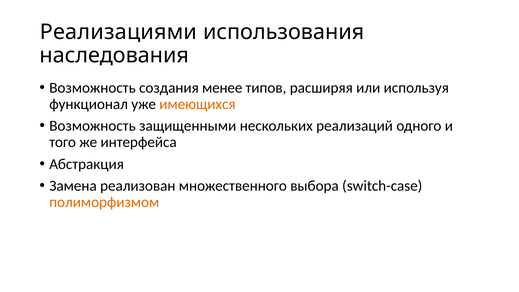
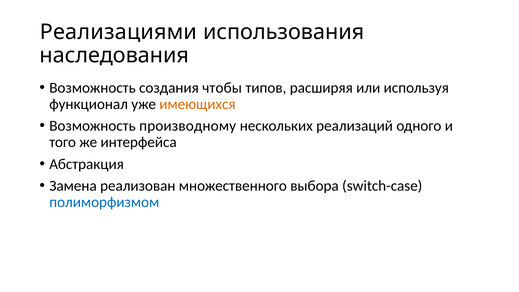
менее: менее -> чтобы
защищенными: защищенными -> производному
полиморфизмом colour: orange -> blue
